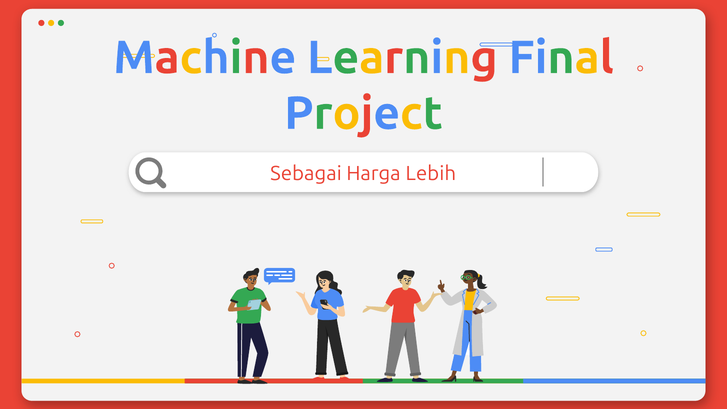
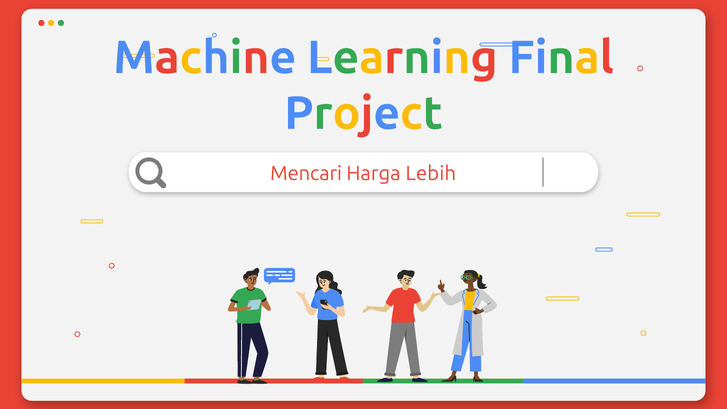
Sebagai: Sebagai -> Mencari
